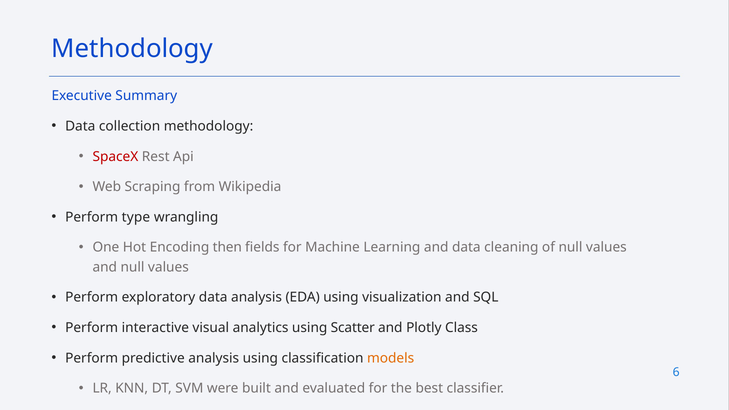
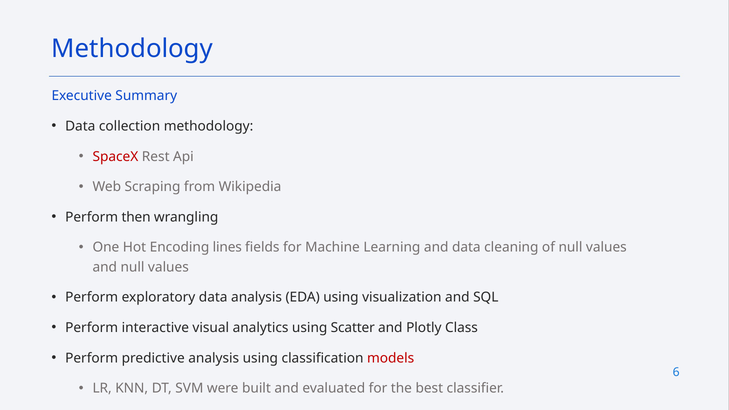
type: type -> then
then: then -> lines
models colour: orange -> red
